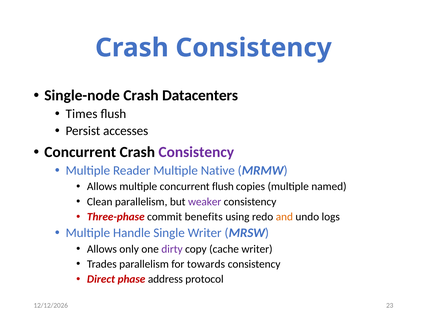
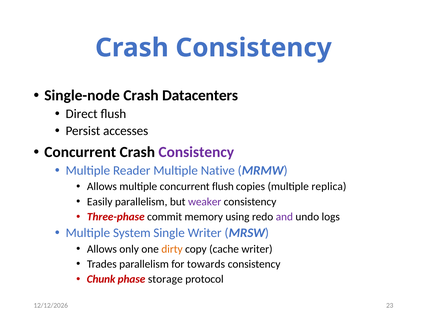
Times: Times -> Direct
named: named -> replica
Clean: Clean -> Easily
benefits: benefits -> memory
and colour: orange -> purple
Handle: Handle -> System
dirty colour: purple -> orange
Direct: Direct -> Chunk
address: address -> storage
